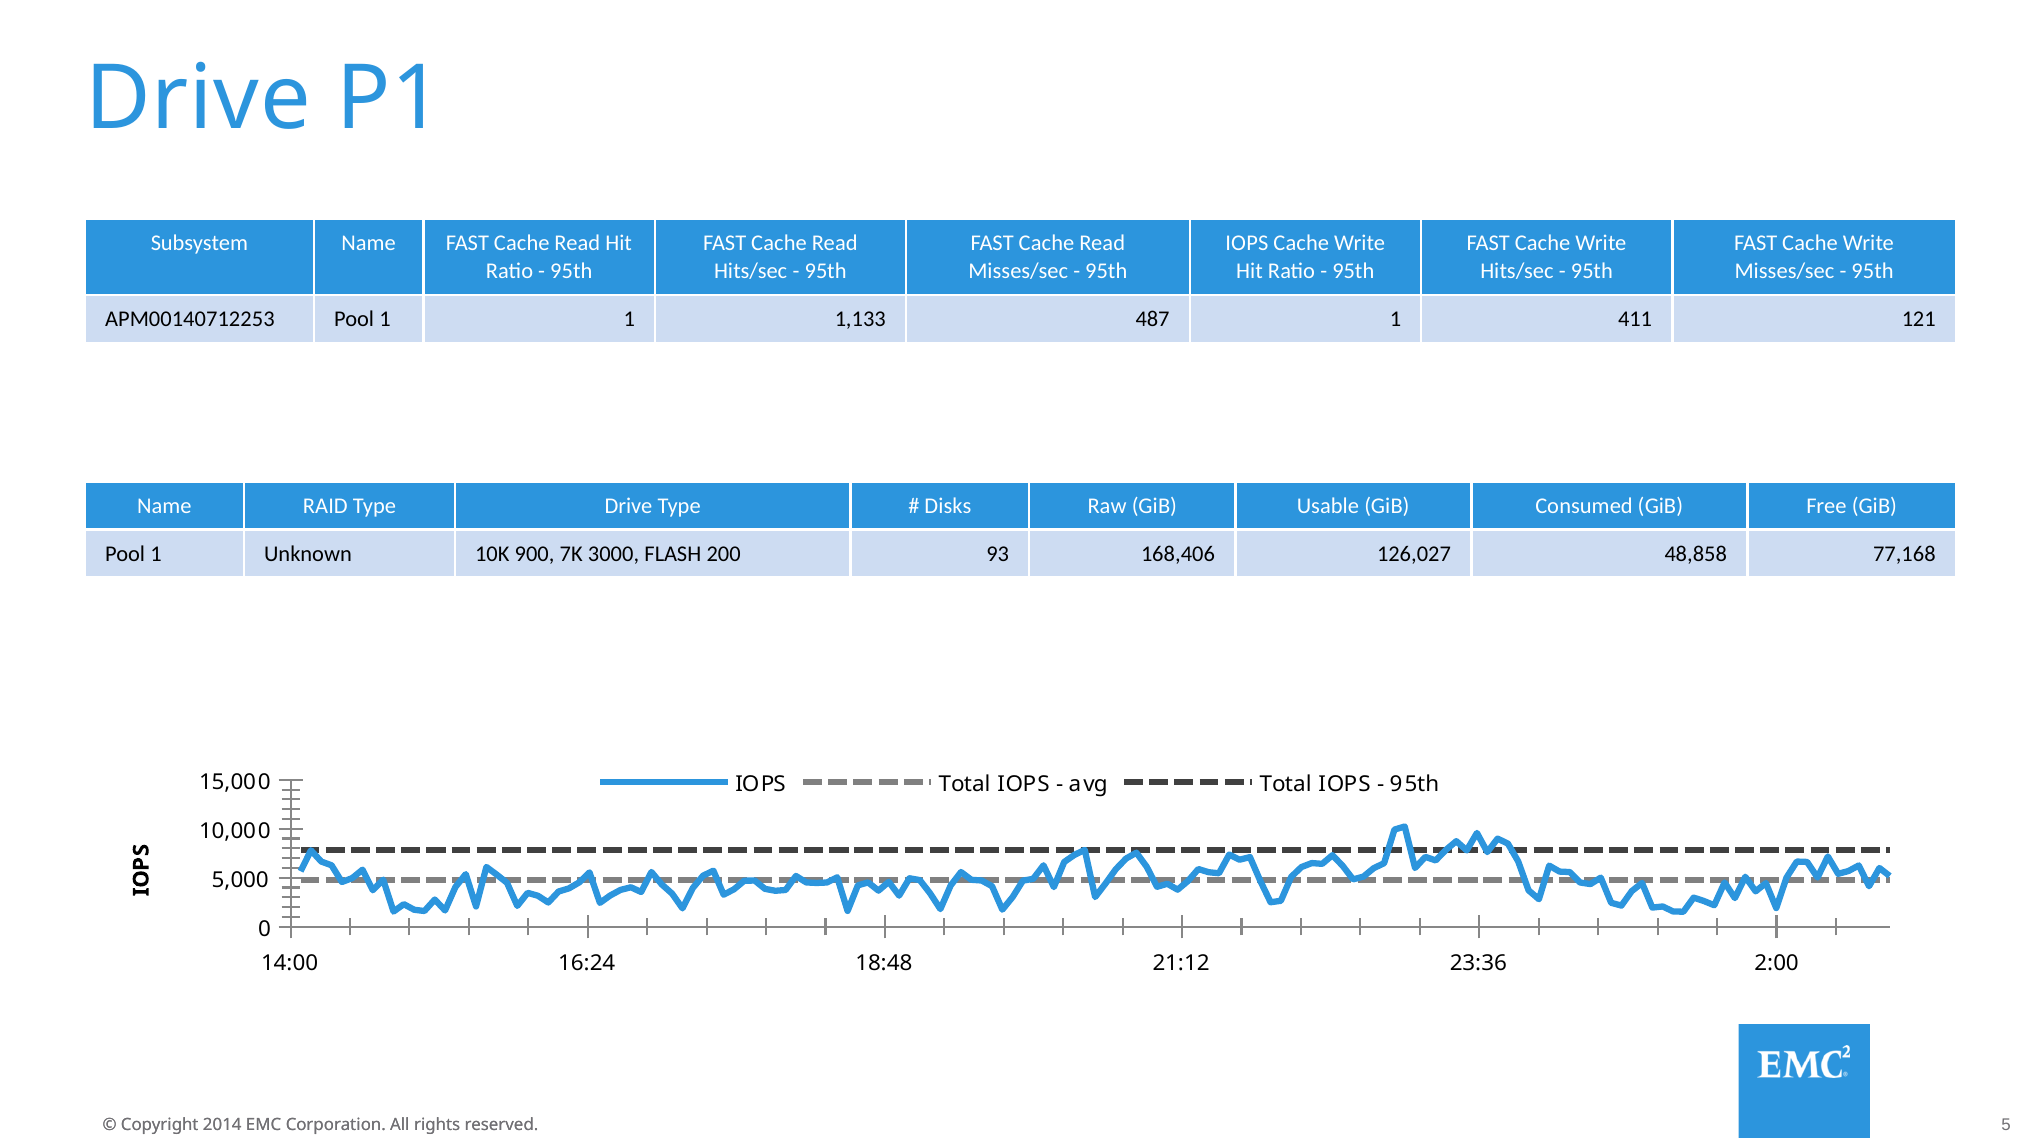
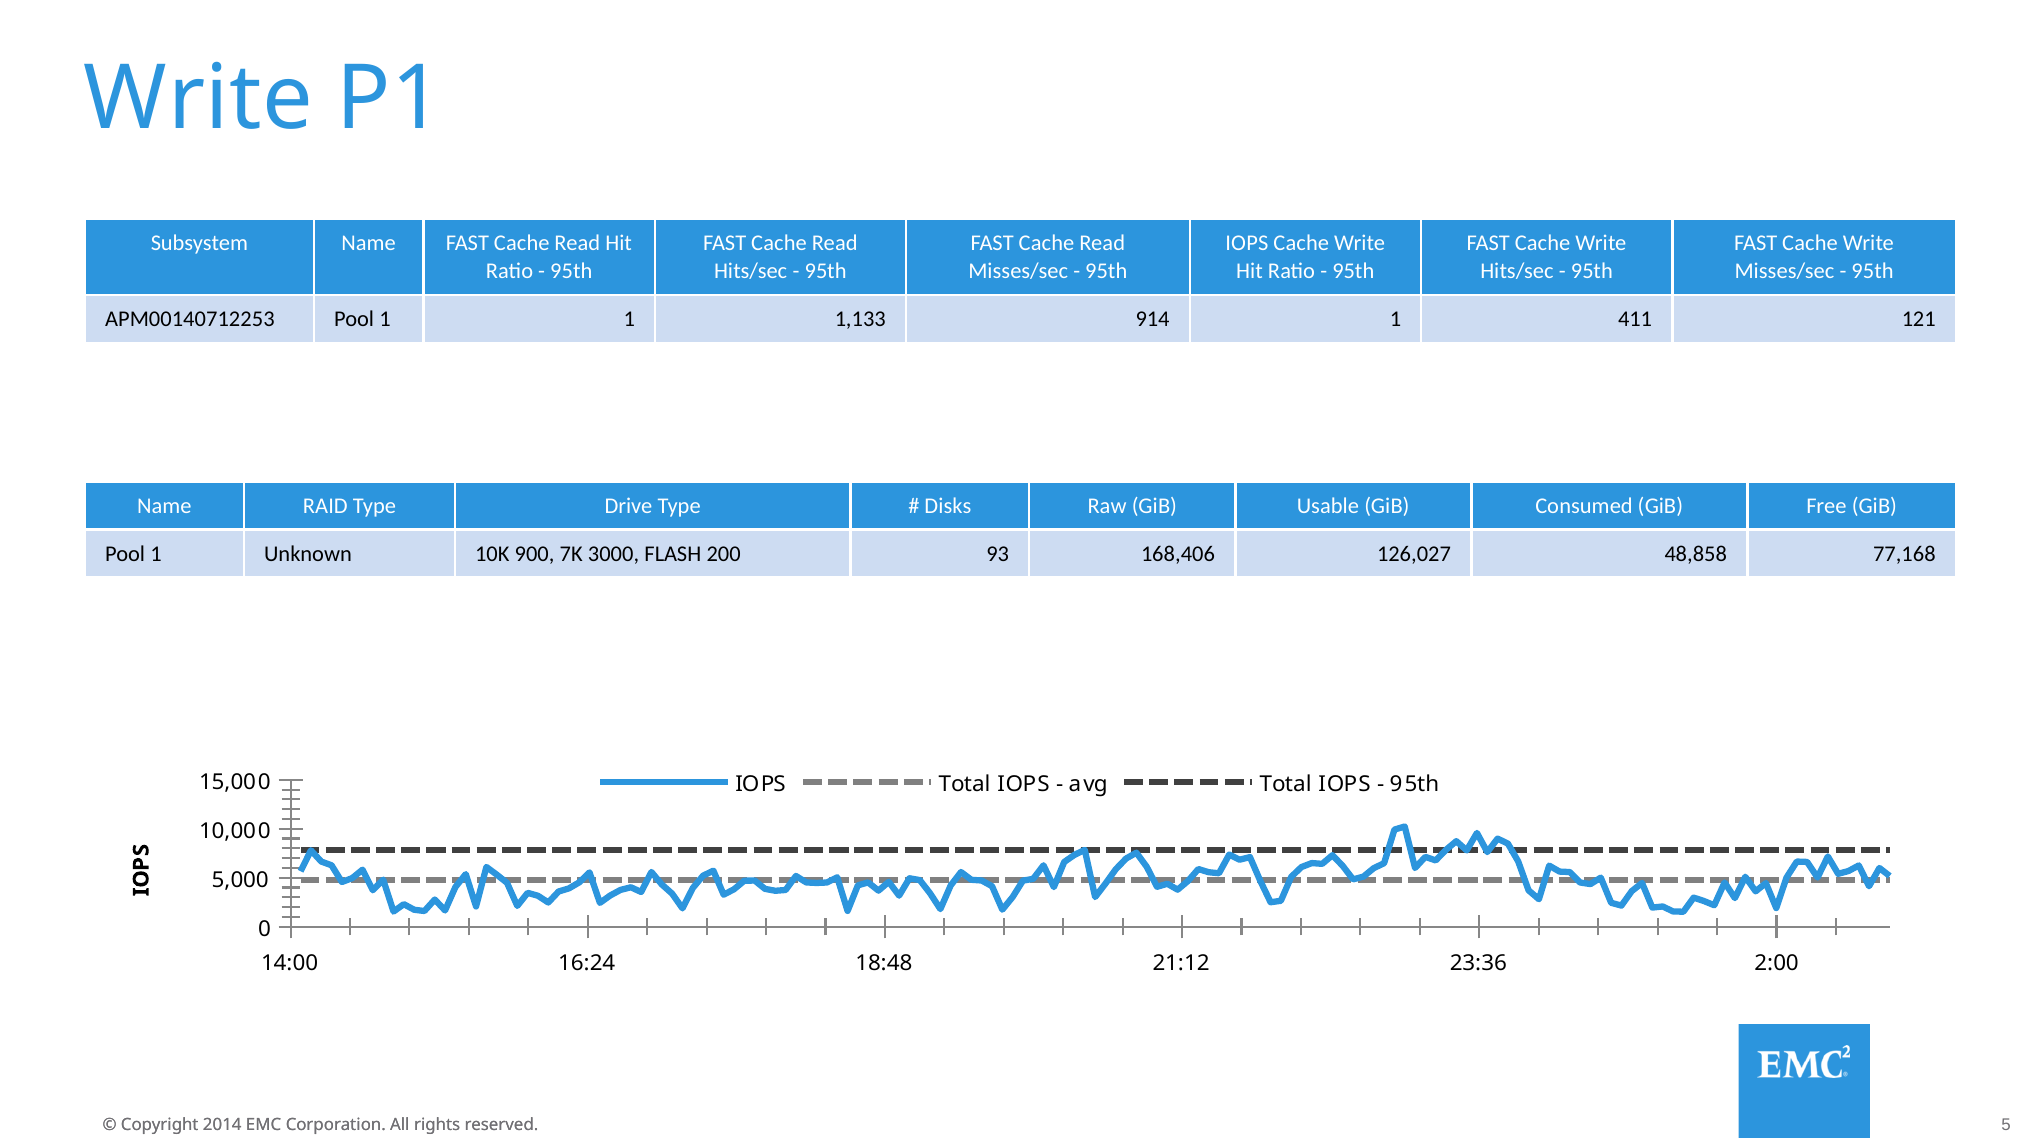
Drive at (198, 99): Drive -> Write
487: 487 -> 914
